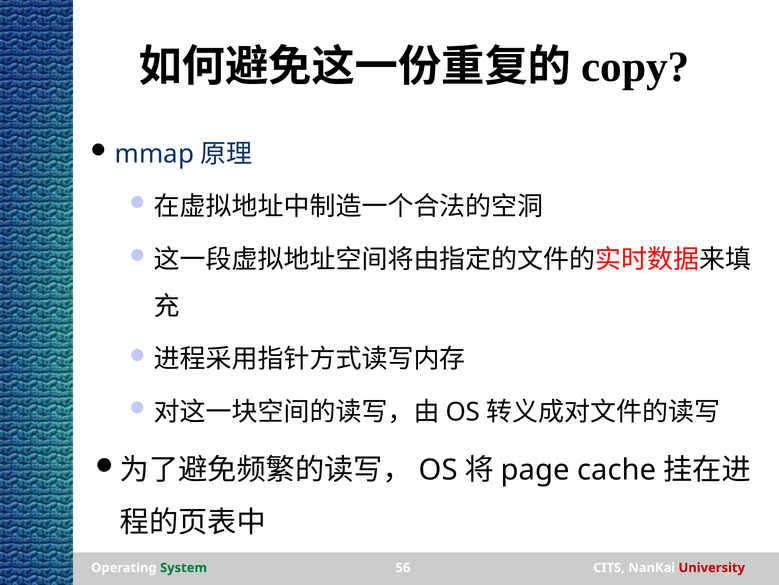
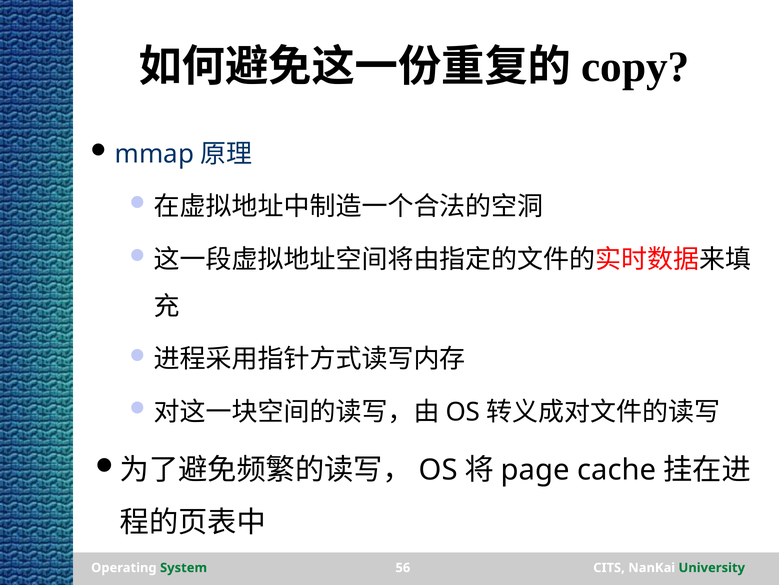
University colour: red -> green
